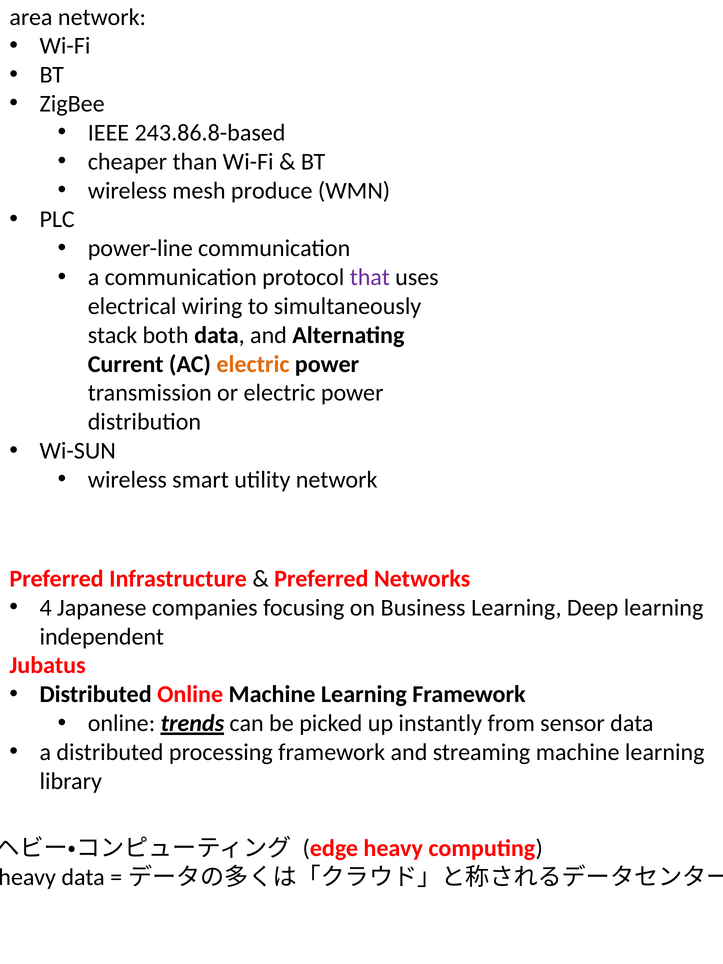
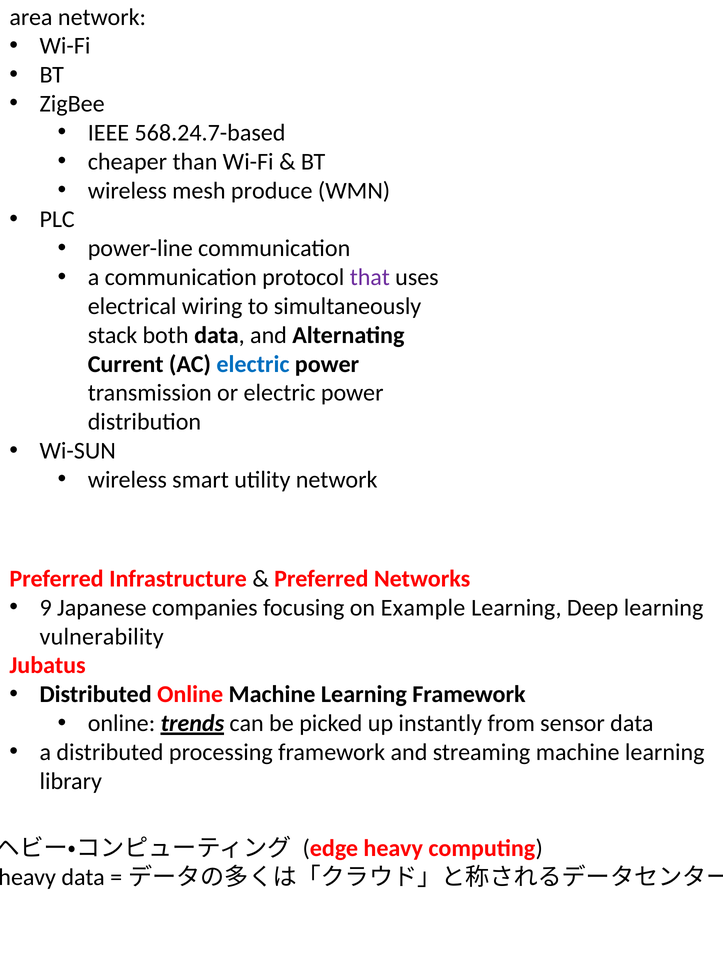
243.86.8-based: 243.86.8-based -> 568.24.7-based
electric at (253, 364) colour: orange -> blue
4: 4 -> 9
Business: Business -> Example
independent: independent -> vulnerability
